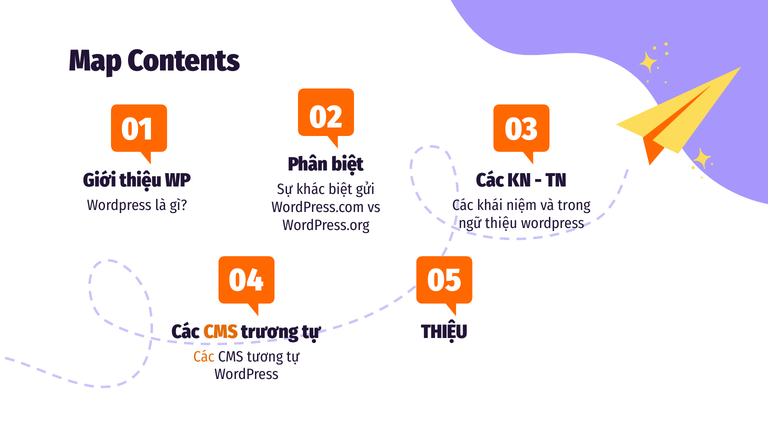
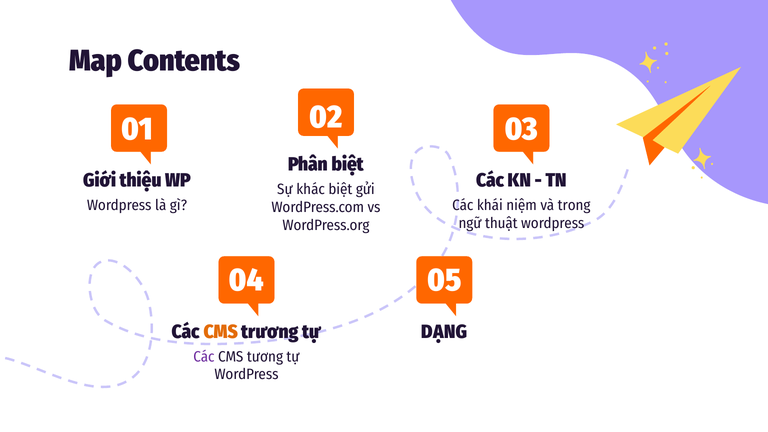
ngữ thiệu: thiệu -> thuật
THIỆU at (444, 332): THIỆU -> DẠNG
Các at (204, 357) colour: orange -> purple
